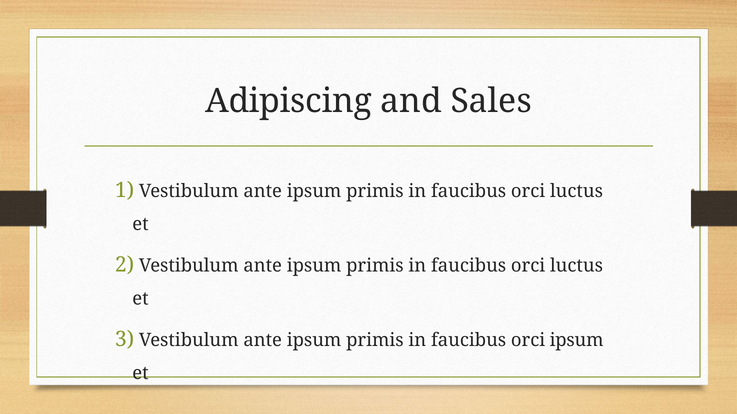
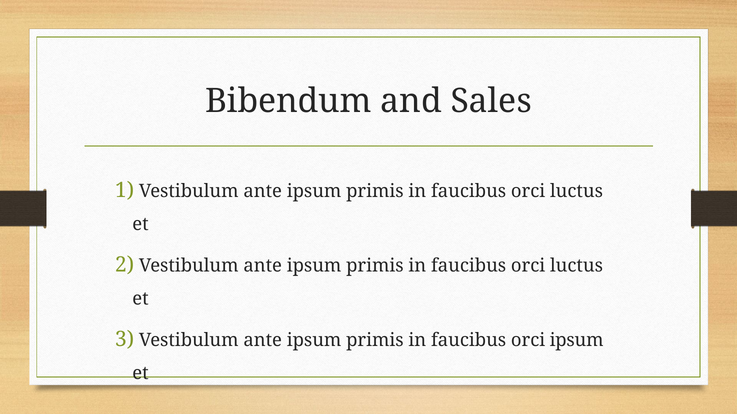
Adipiscing: Adipiscing -> Bibendum
